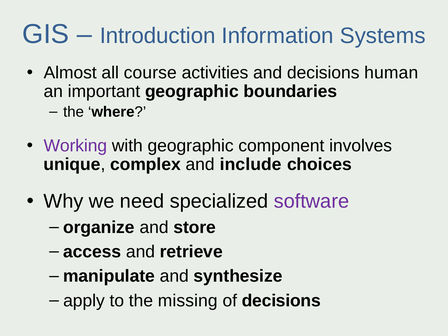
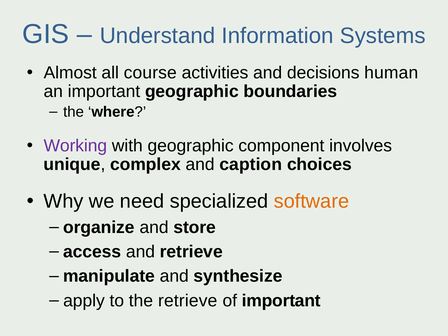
Introduction: Introduction -> Understand
include: include -> caption
software colour: purple -> orange
the missing: missing -> retrieve
of decisions: decisions -> important
